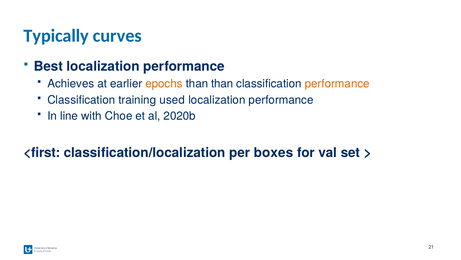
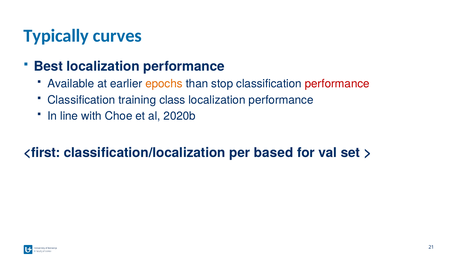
Achieves: Achieves -> Available
than than: than -> stop
performance at (337, 84) colour: orange -> red
used: used -> class
boxes: boxes -> based
